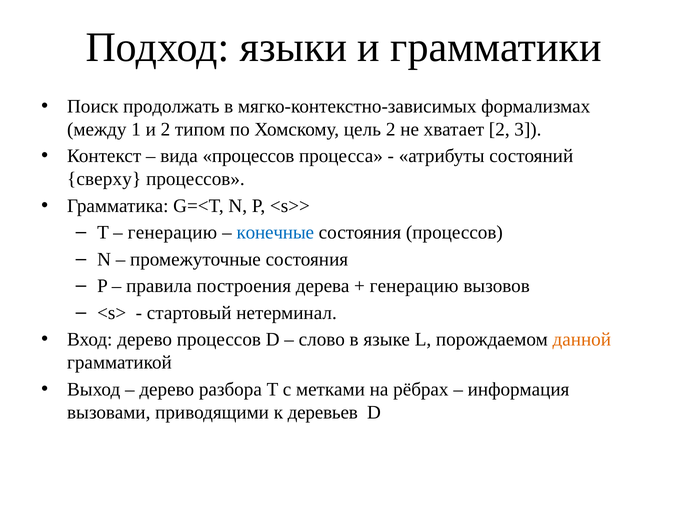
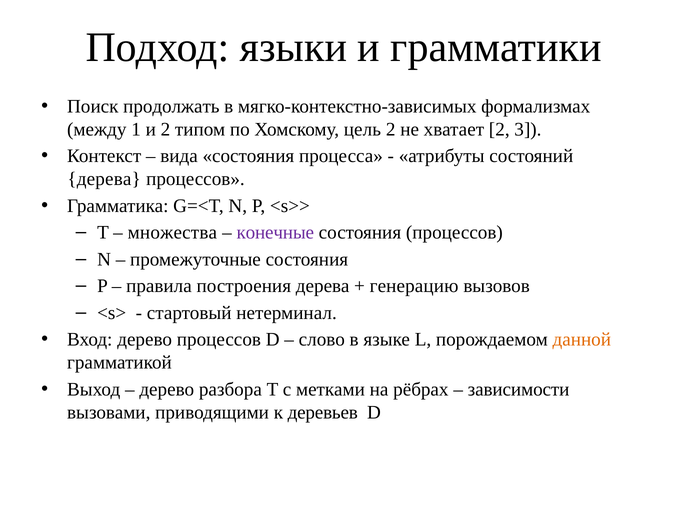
вида процессов: процессов -> состояния
сверху at (104, 179): сверху -> дерева
генерацию at (172, 233): генерацию -> множества
конечные colour: blue -> purple
информация: информация -> зависимости
